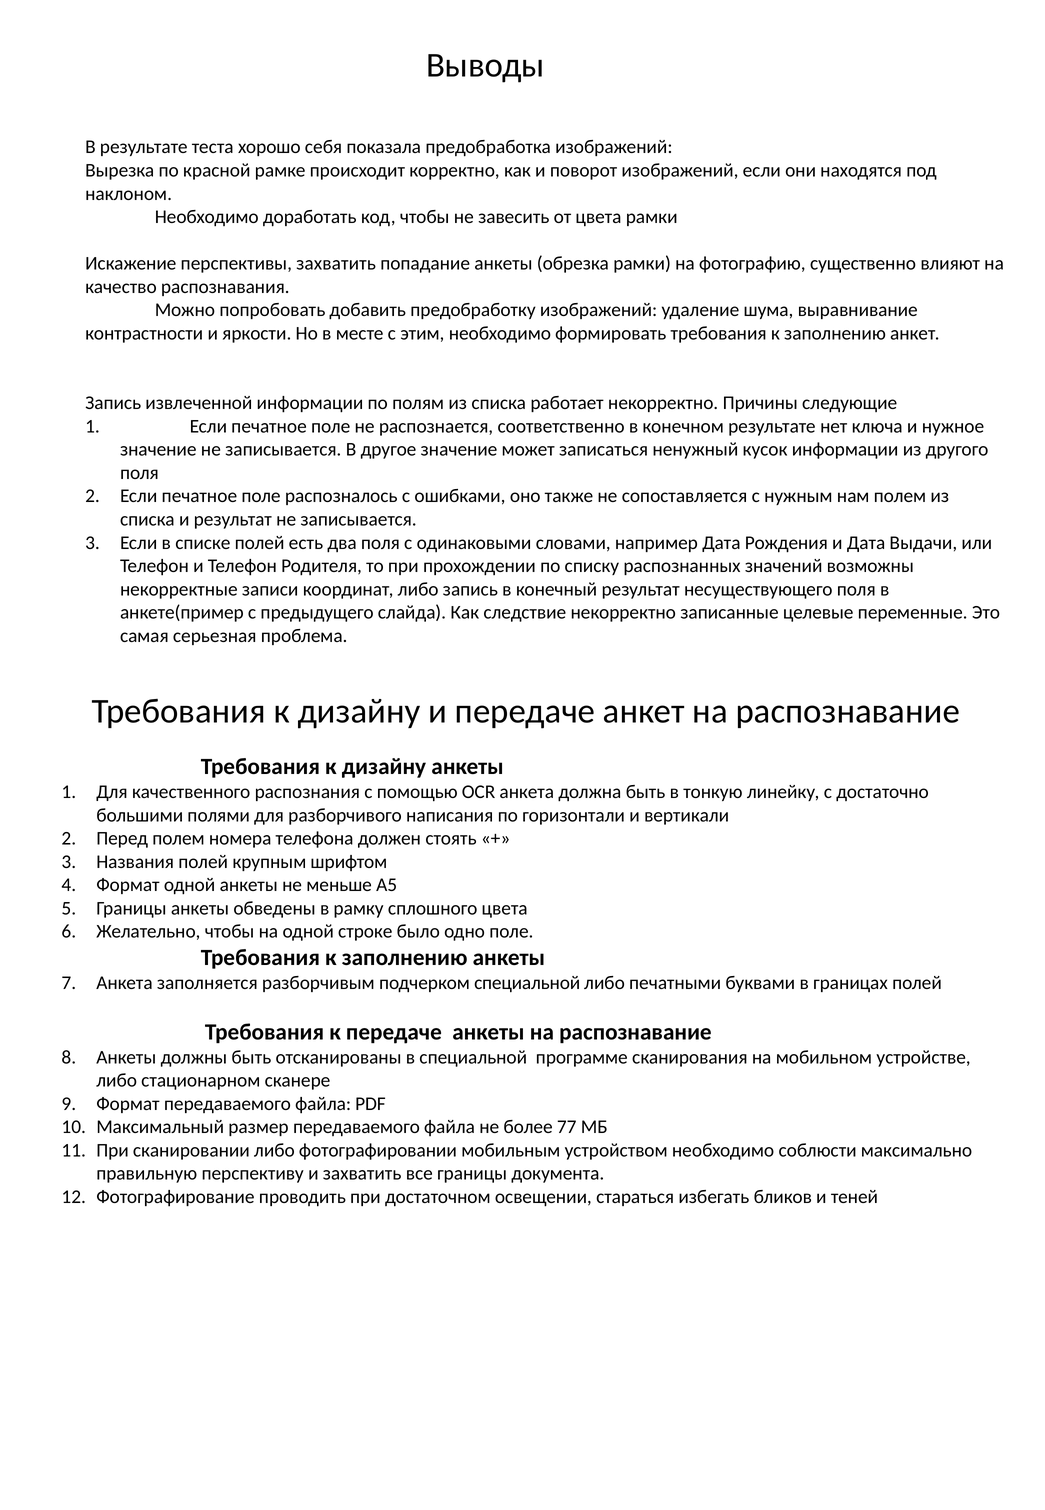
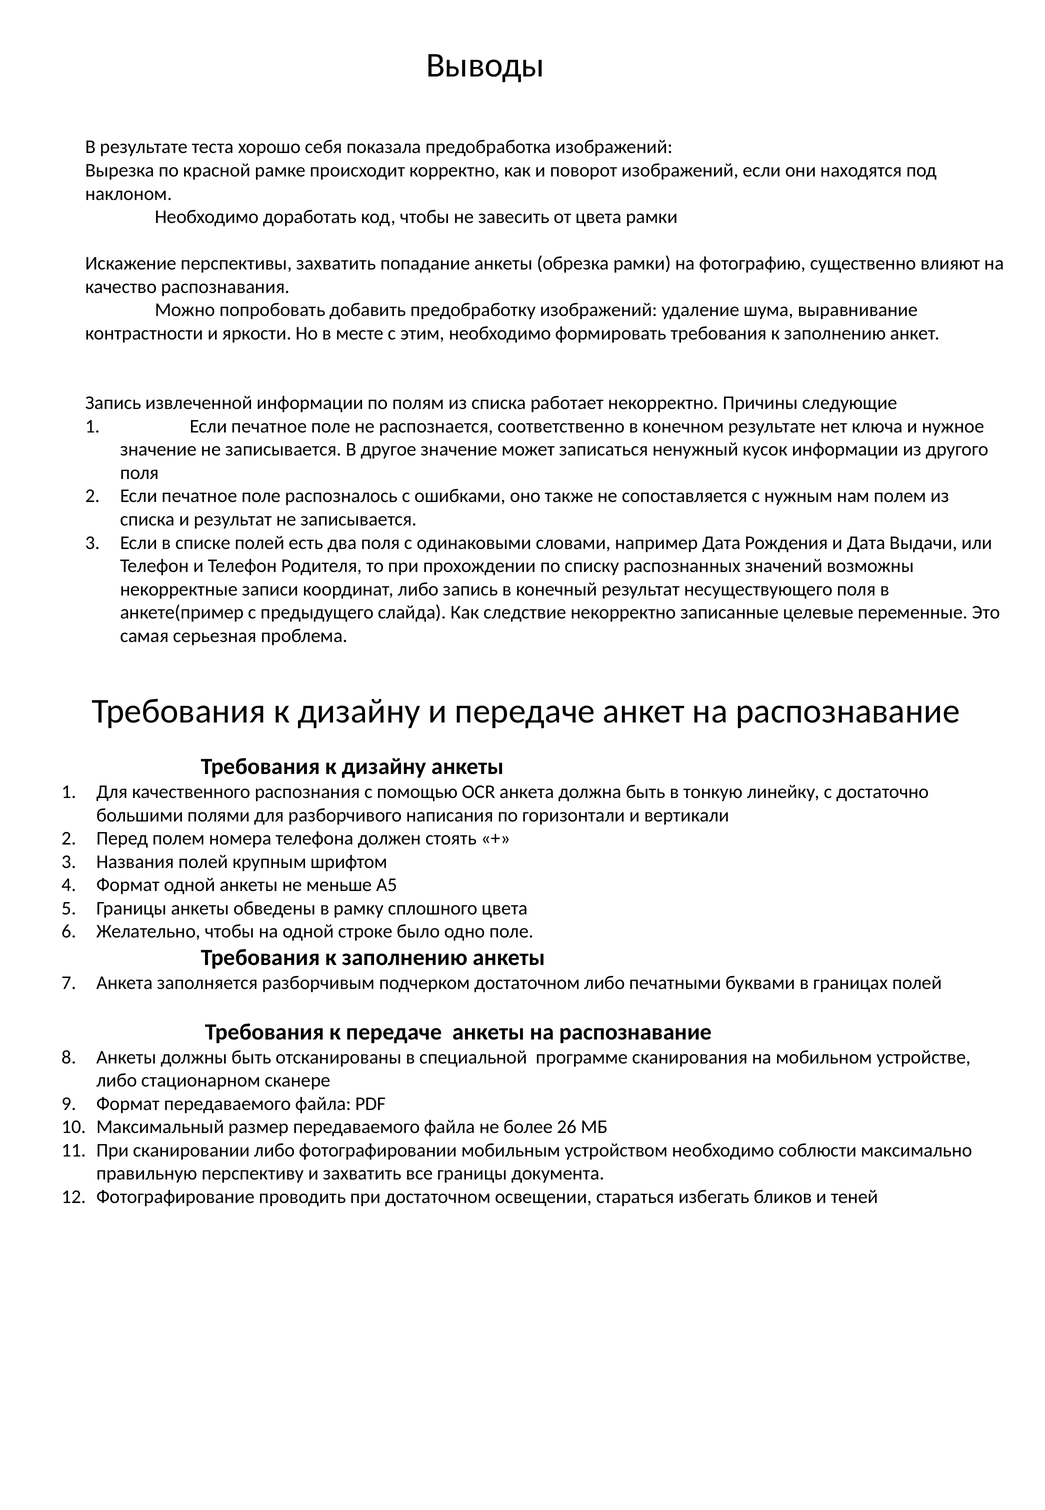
подчерком специальной: специальной -> достаточном
77: 77 -> 26
